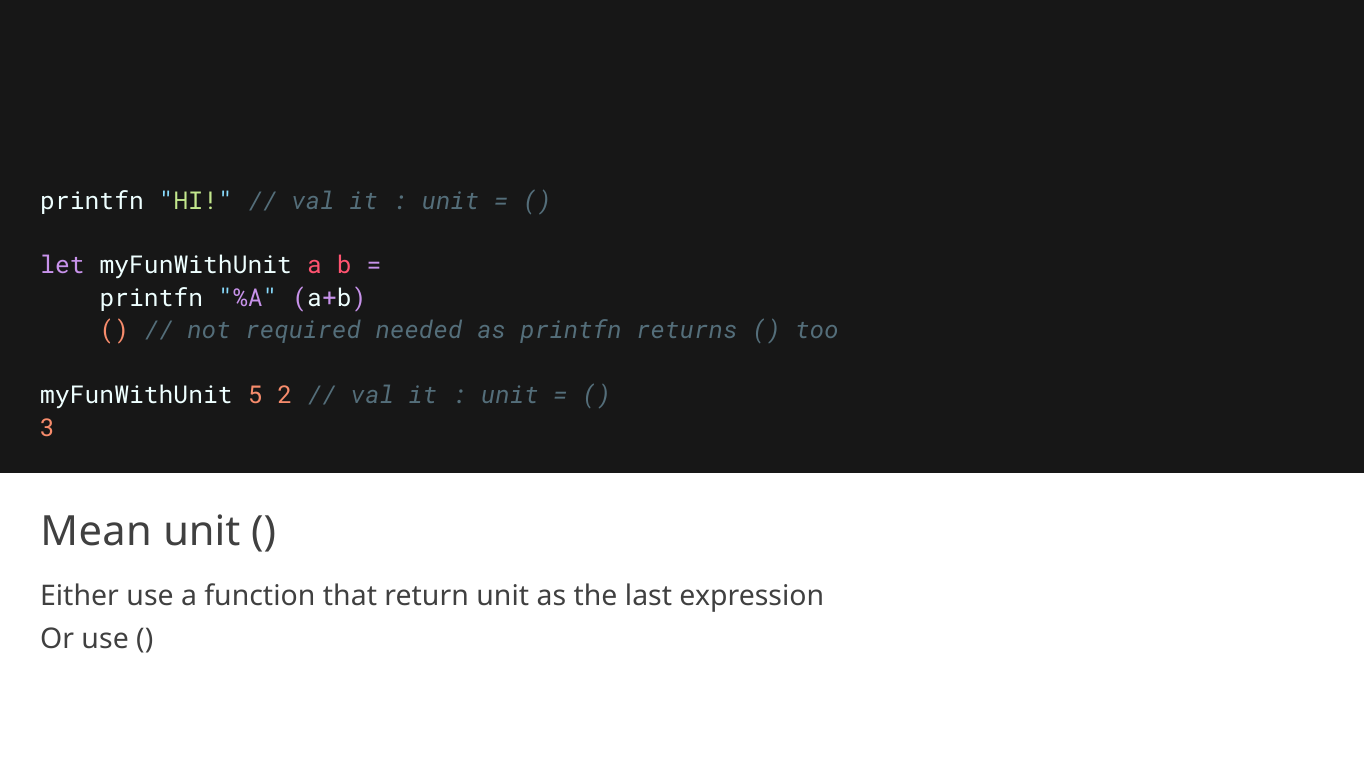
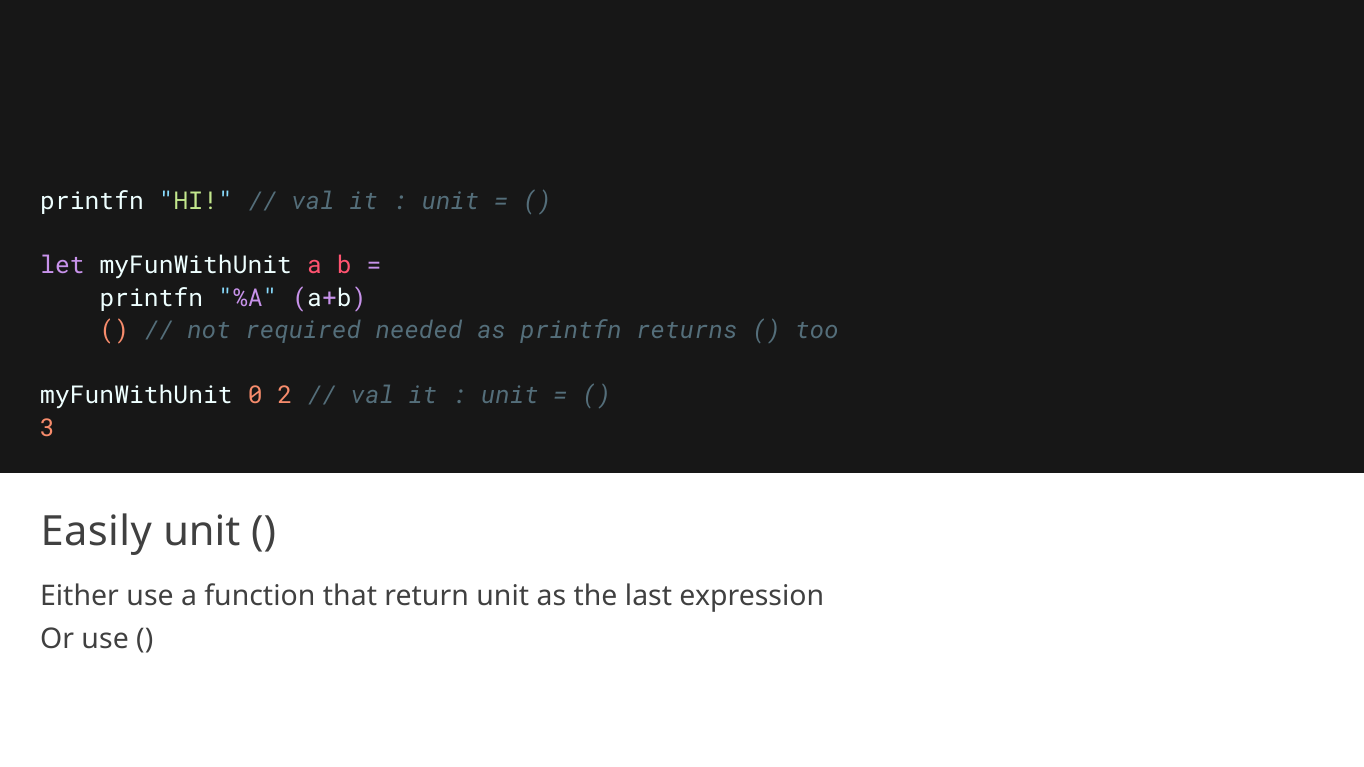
5: 5 -> 0
Mean: Mean -> Easily
